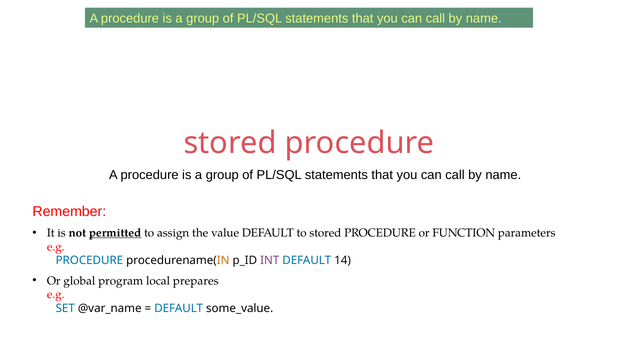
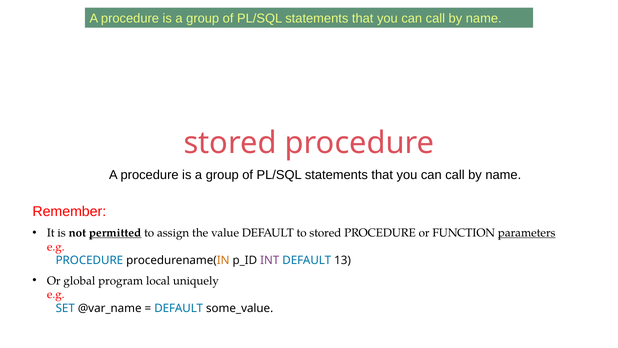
parameters underline: none -> present
14: 14 -> 13
prepares: prepares -> uniquely
